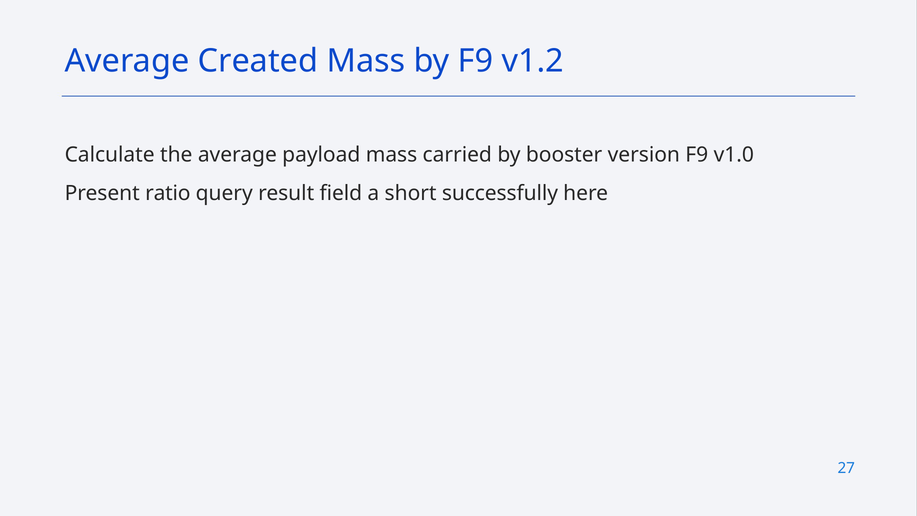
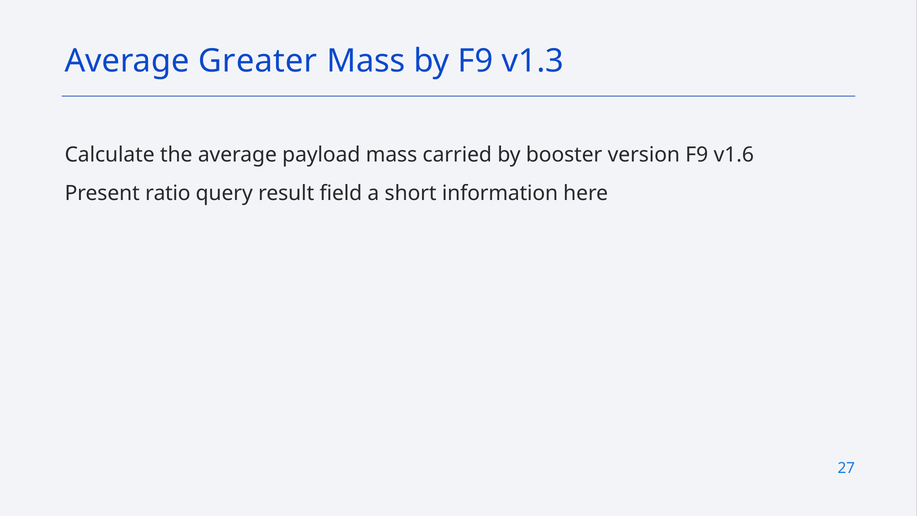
Created: Created -> Greater
v1.2: v1.2 -> v1.3
v1.0: v1.0 -> v1.6
successfully: successfully -> information
